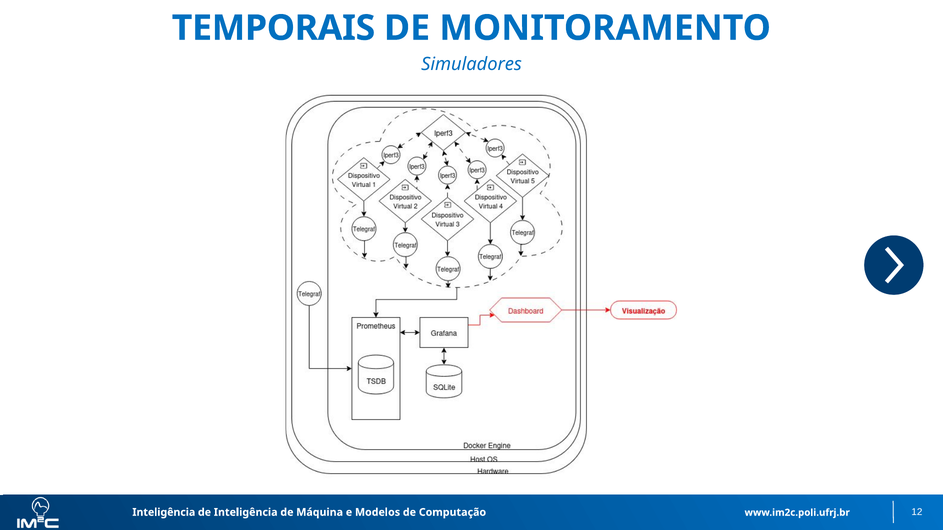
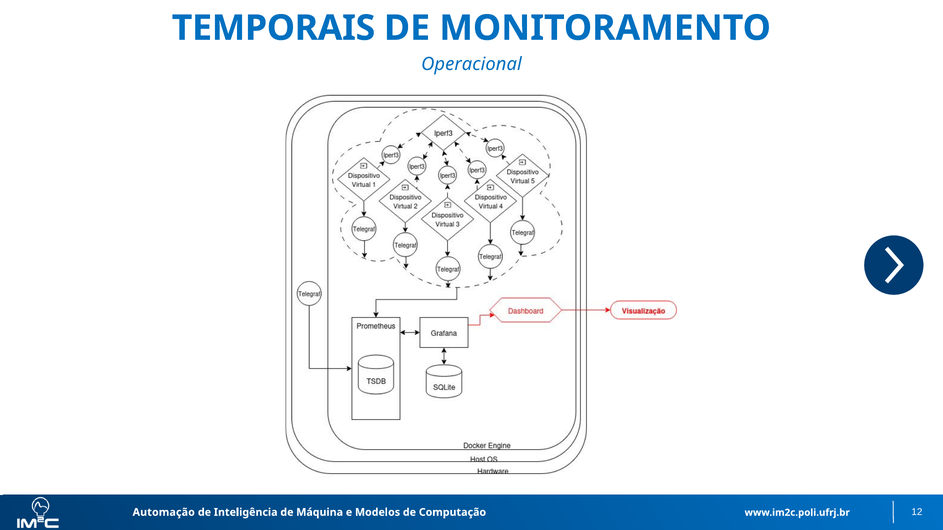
Simuladores: Simuladores -> Operacional
Inteligência at (164, 513): Inteligência -> Automação
